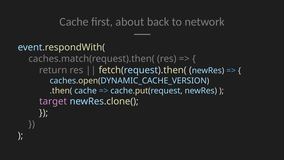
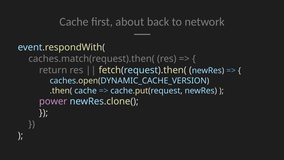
target: target -> power
